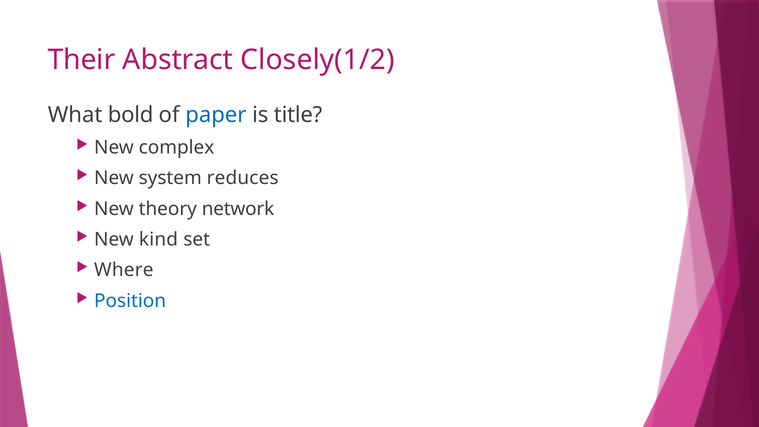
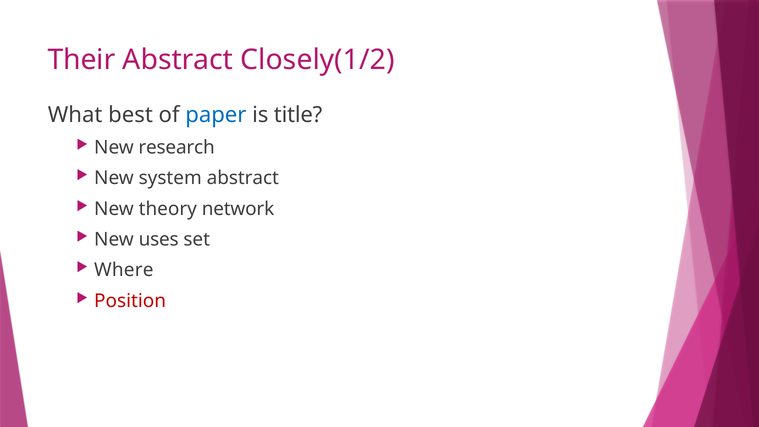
bold: bold -> best
complex: complex -> research
system reduces: reduces -> abstract
kind: kind -> uses
Position colour: blue -> red
